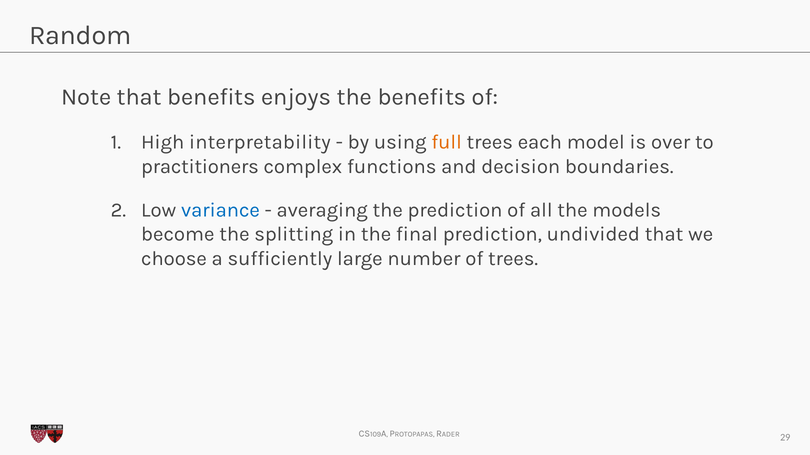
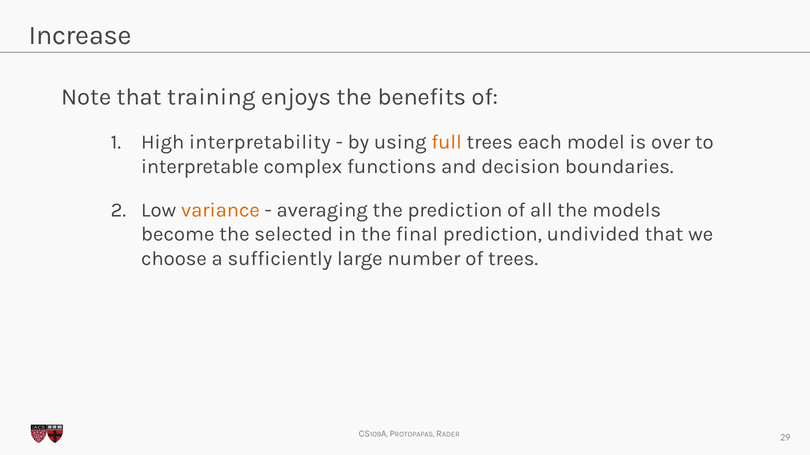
Random: Random -> Increase
that benefits: benefits -> training
practitioners: practitioners -> interpretable
variance colour: blue -> orange
splitting: splitting -> selected
